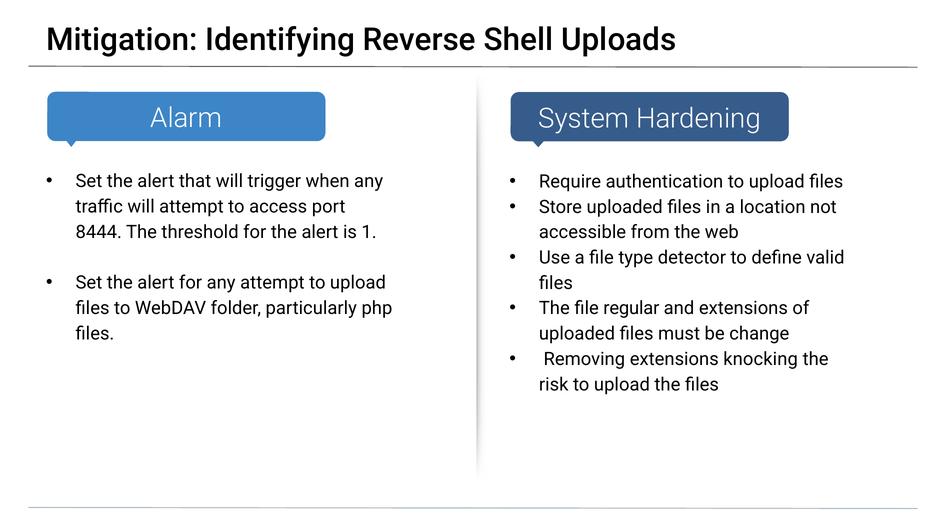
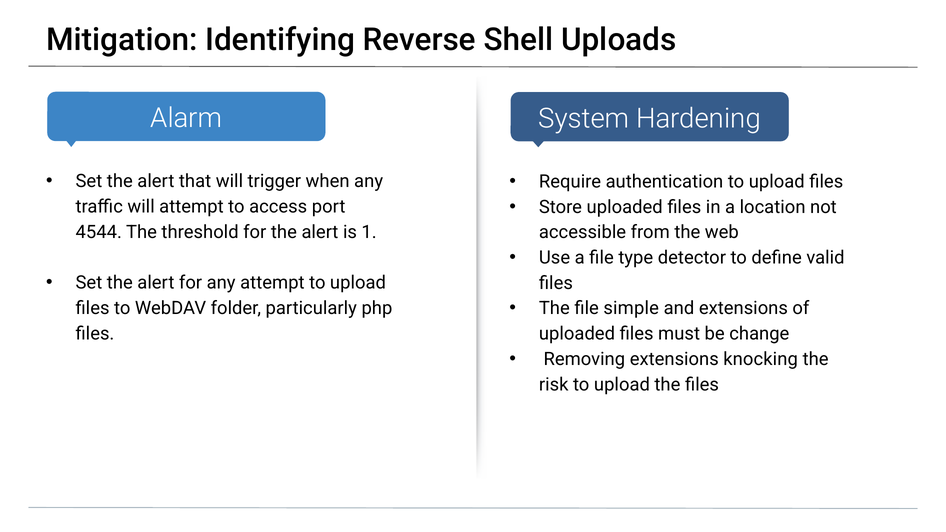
8444: 8444 -> 4544
regular: regular -> simple
